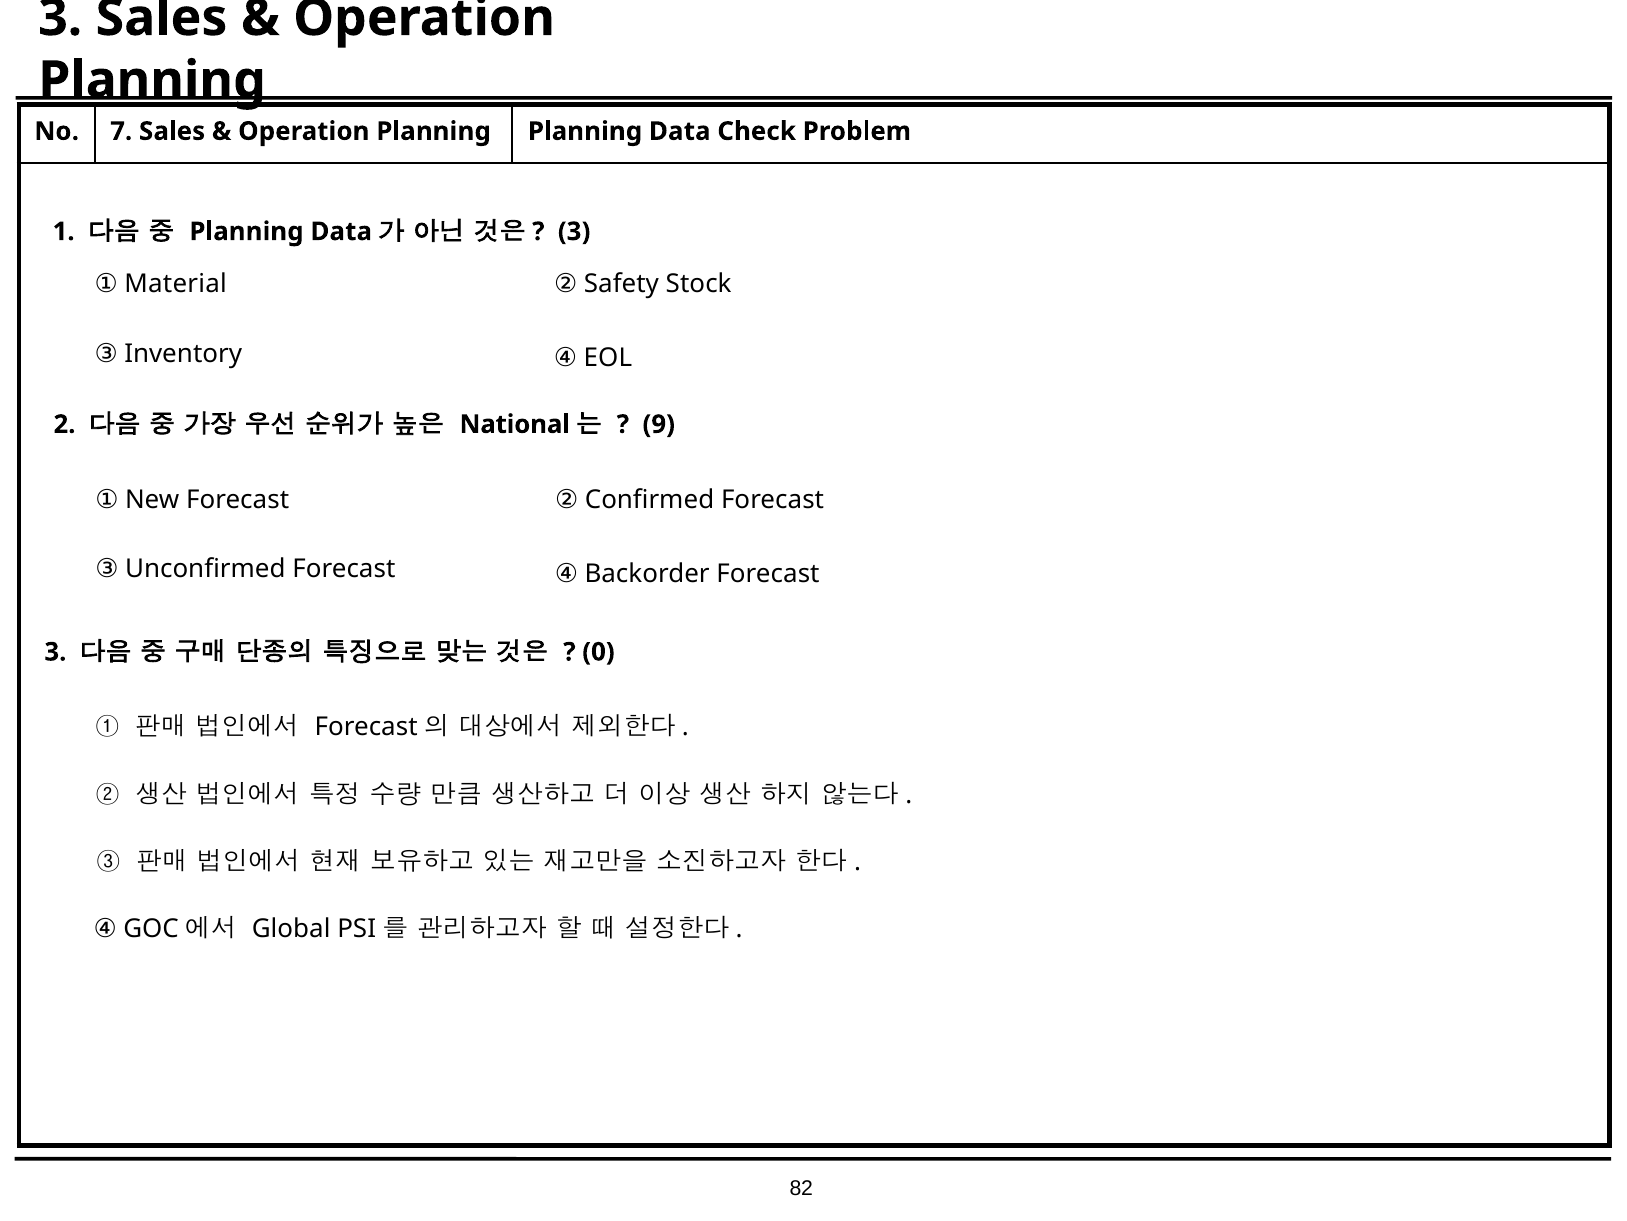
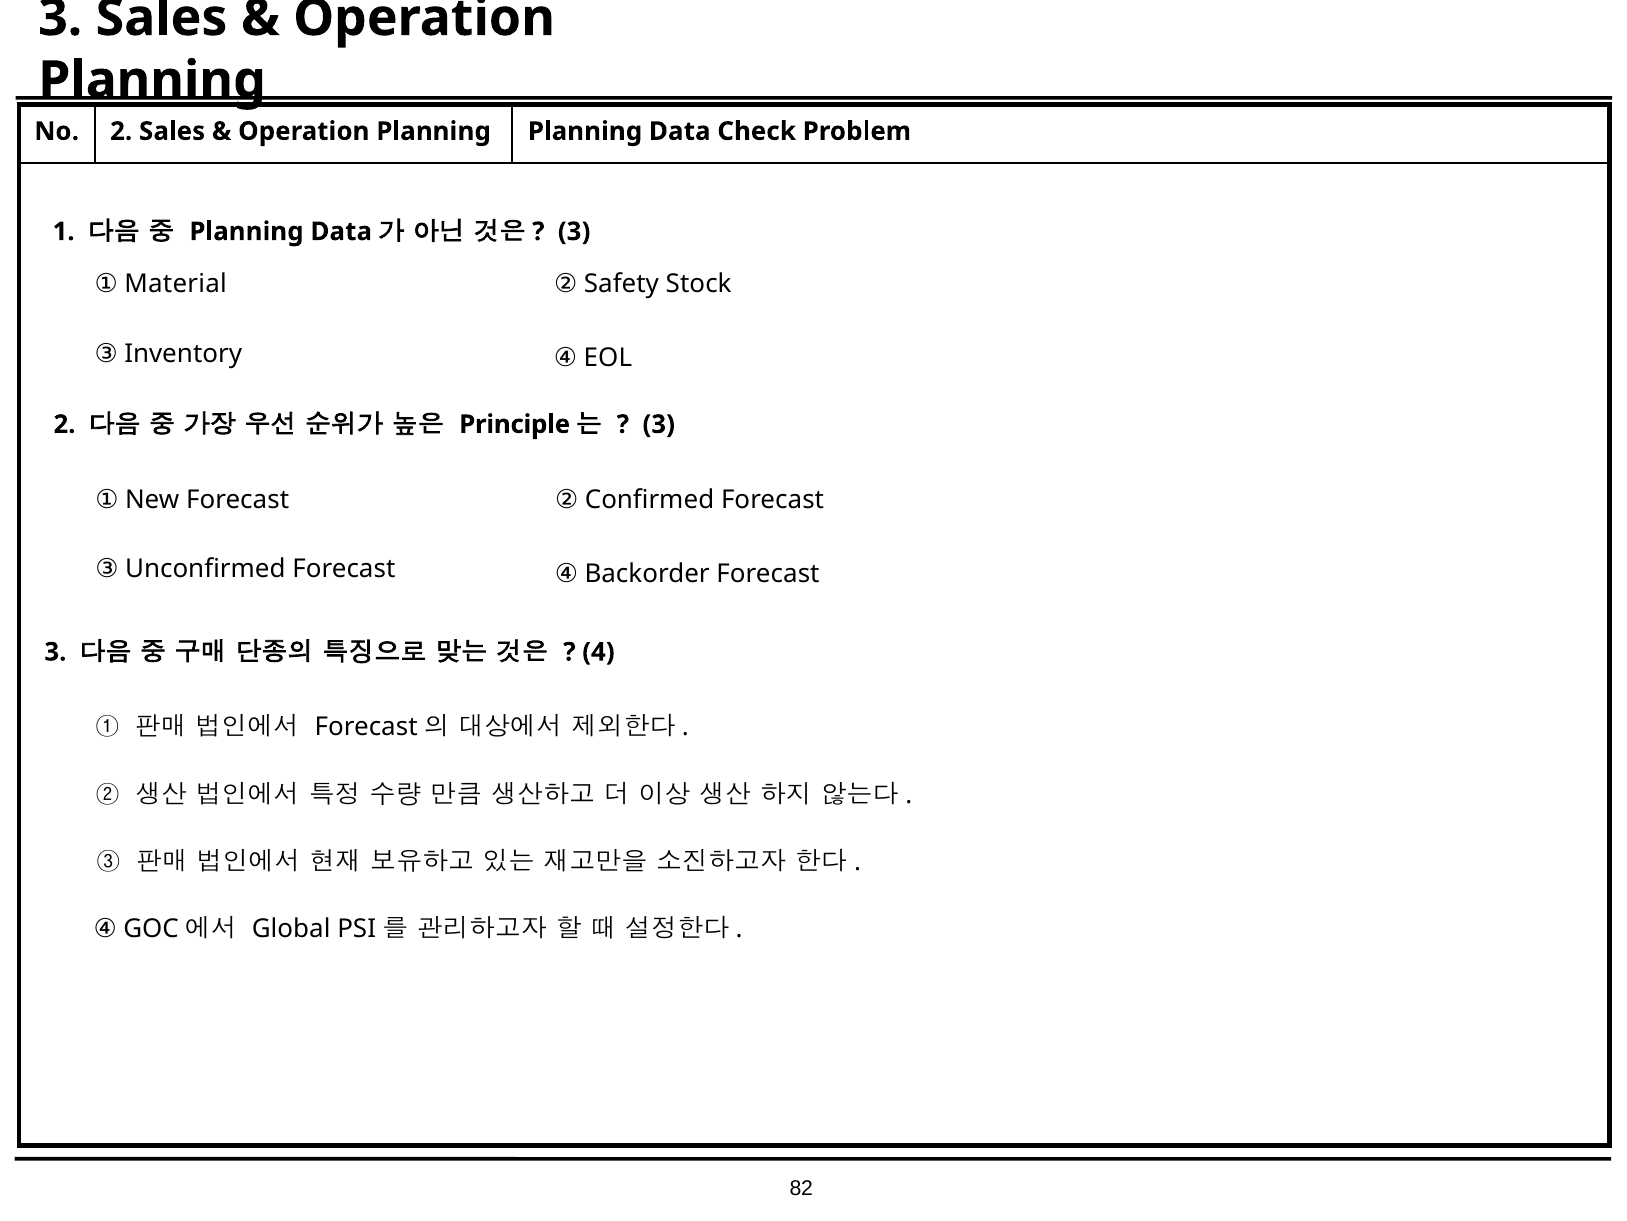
No 7: 7 -> 2
National: National -> Principle
9 at (659, 424): 9 -> 3
0: 0 -> 4
